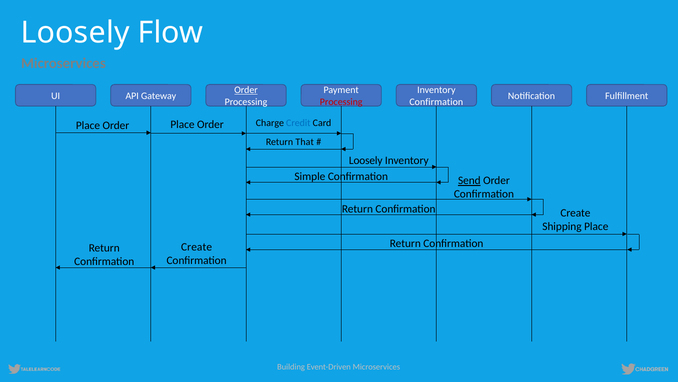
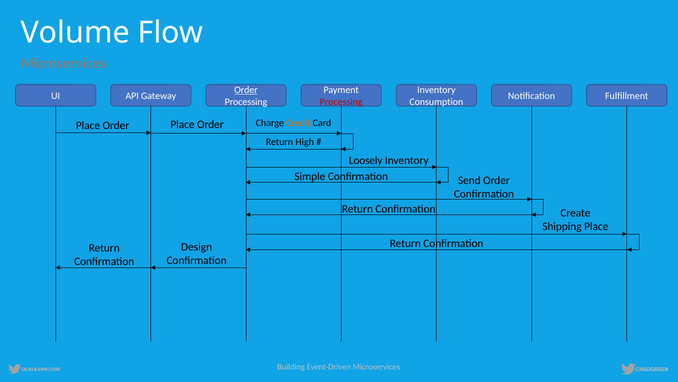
Loosely at (75, 32): Loosely -> Volume
Confirmation at (436, 102): Confirmation -> Consumption
Credit colour: blue -> orange
That: That -> High
Send underline: present -> none
Create at (197, 246): Create -> Design
